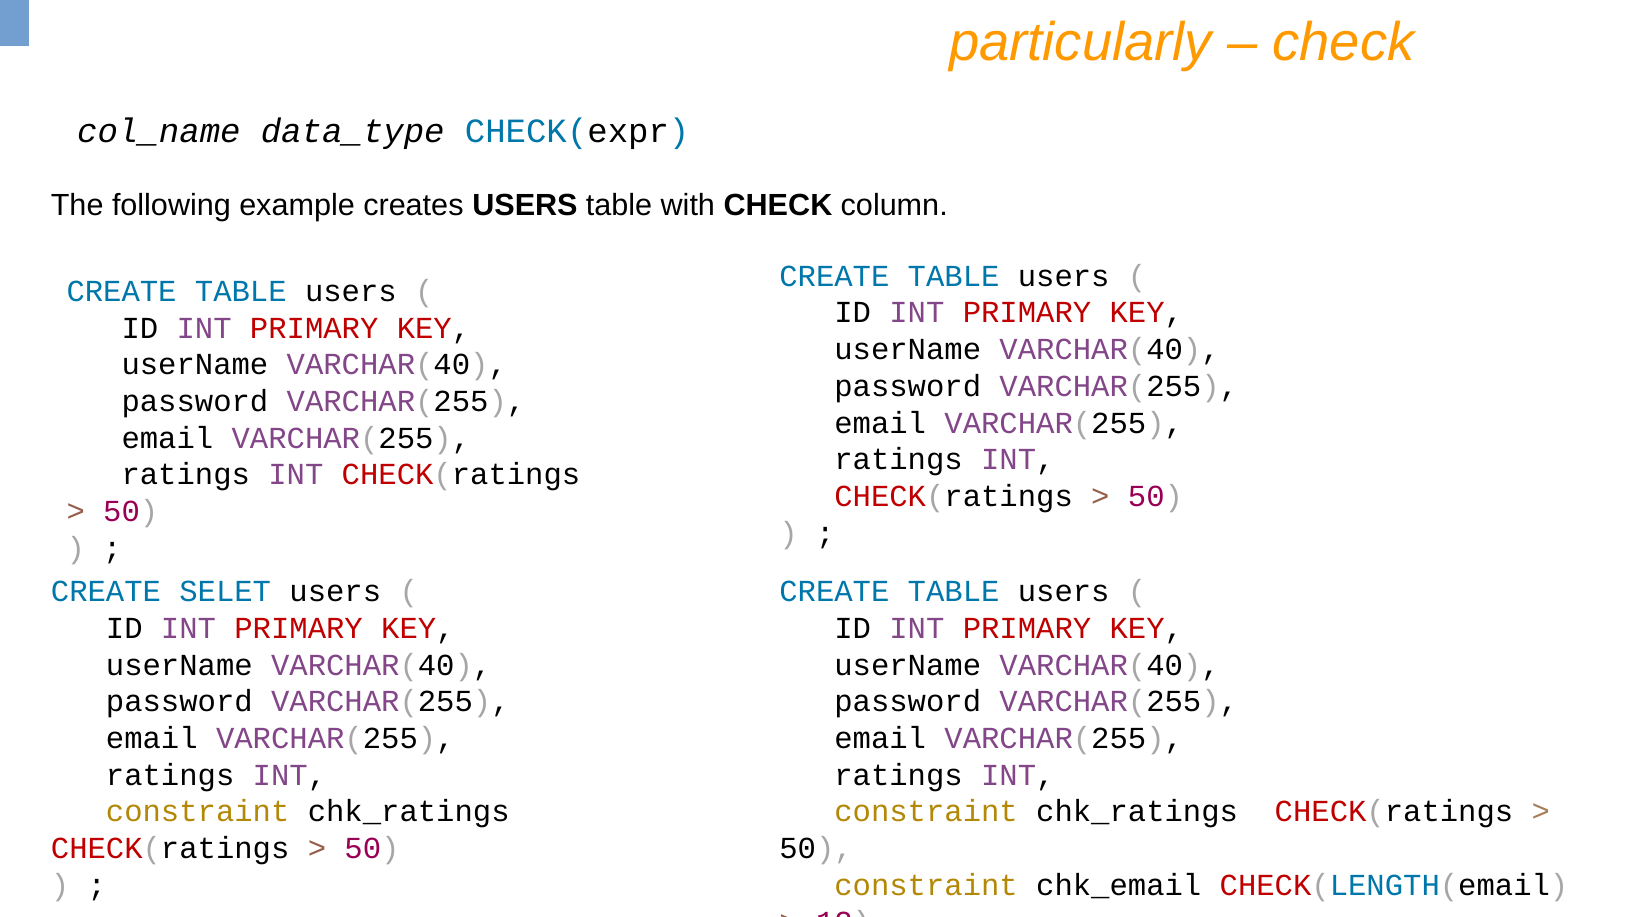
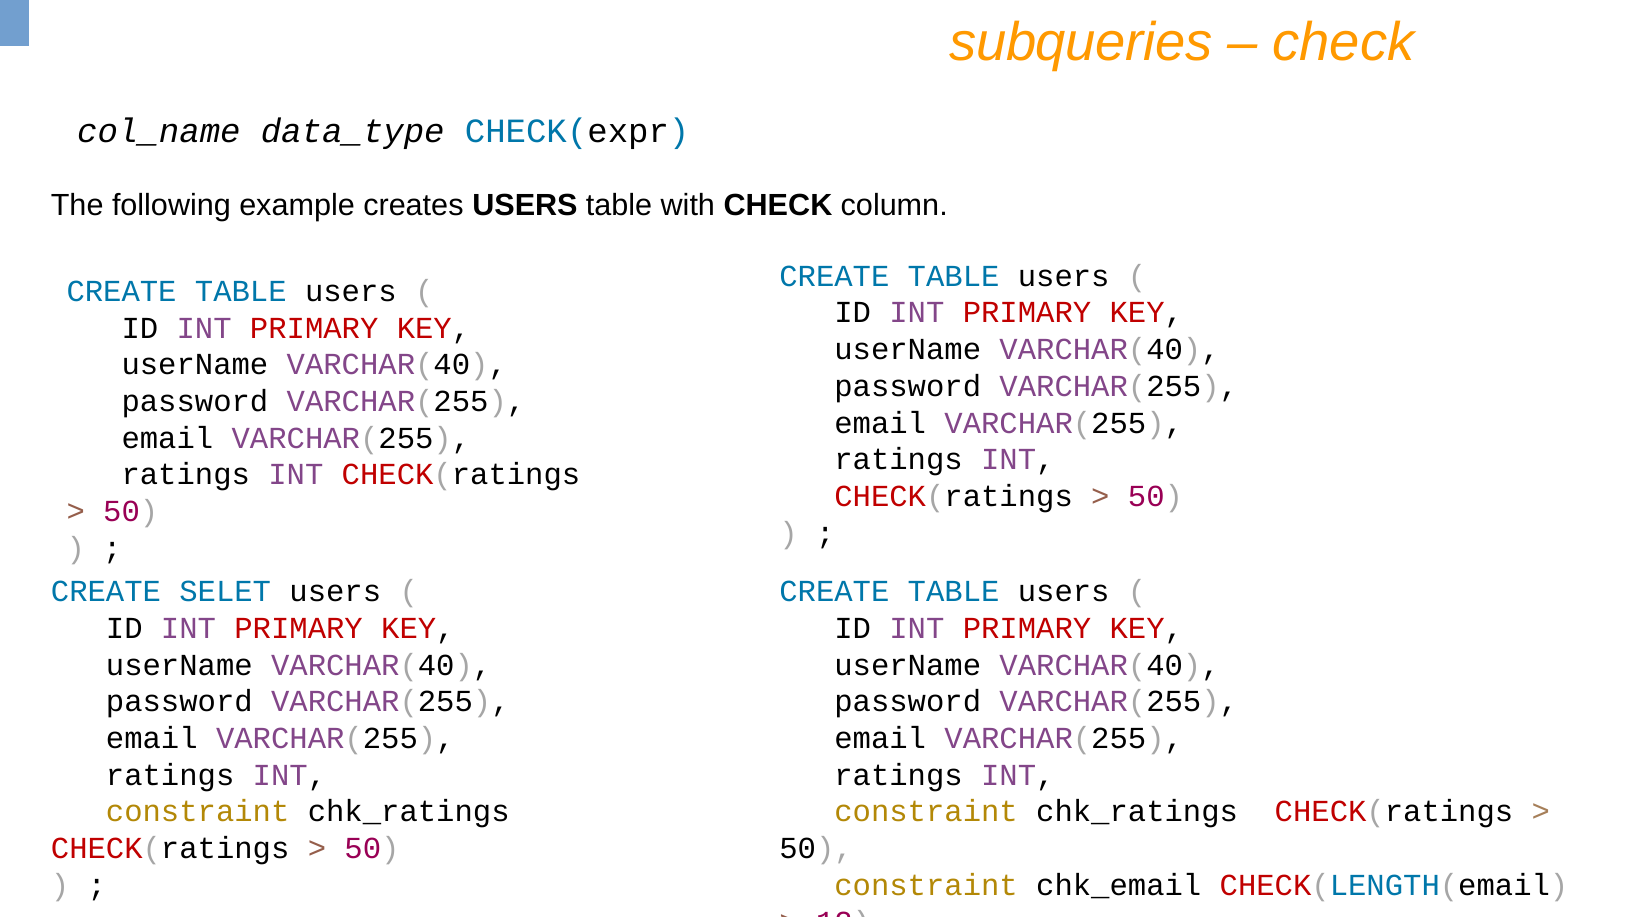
particularly: particularly -> subqueries
